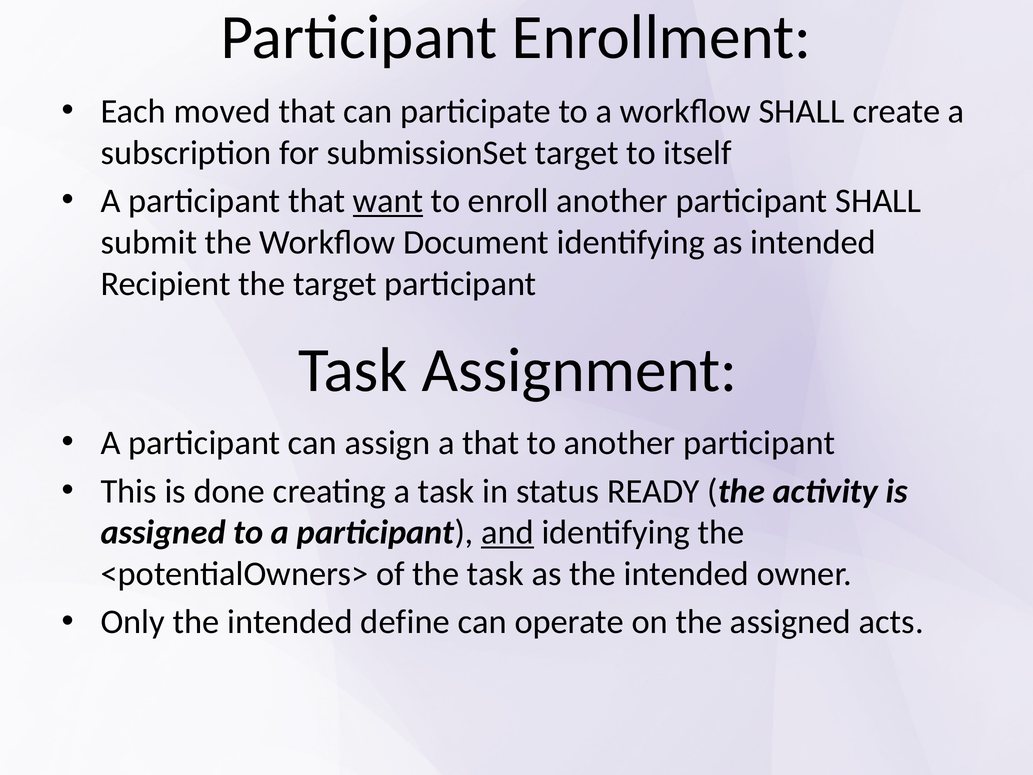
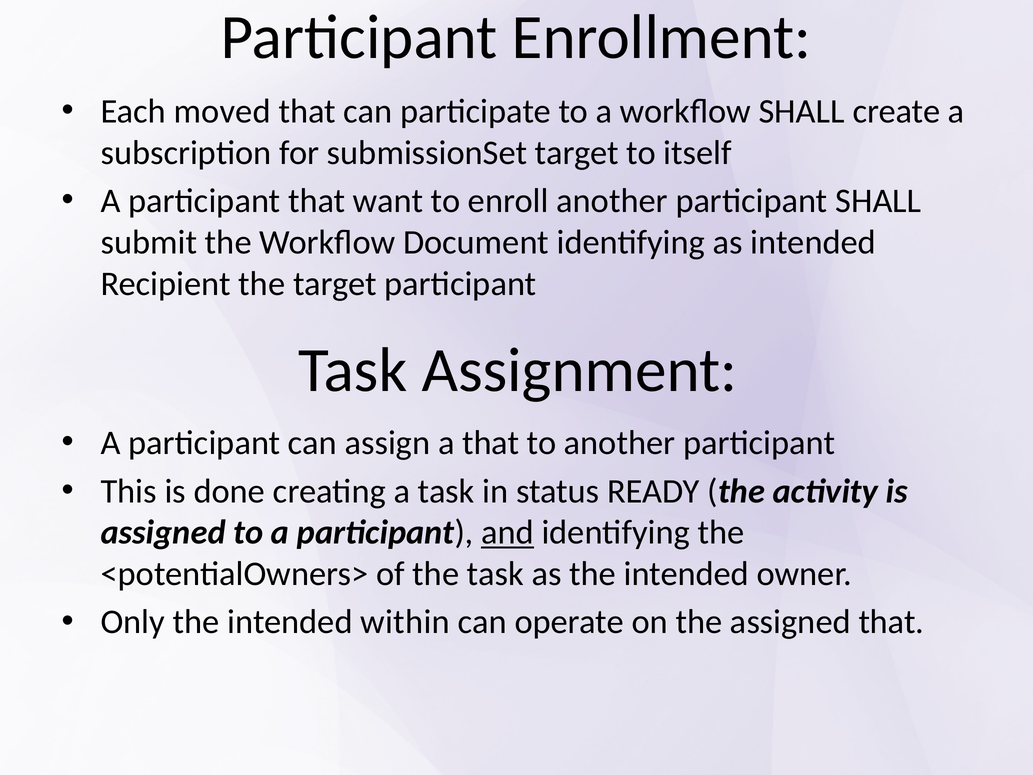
want underline: present -> none
define: define -> within
assigned acts: acts -> that
